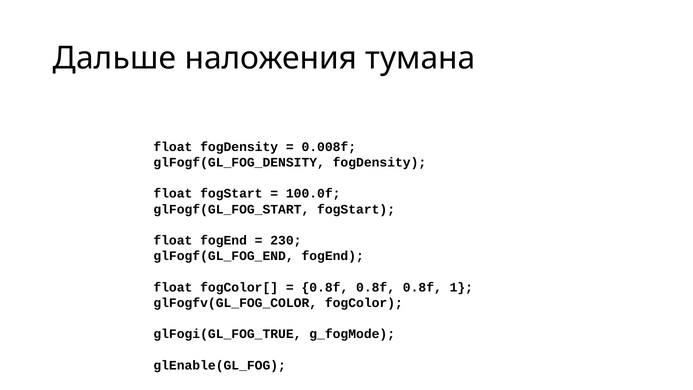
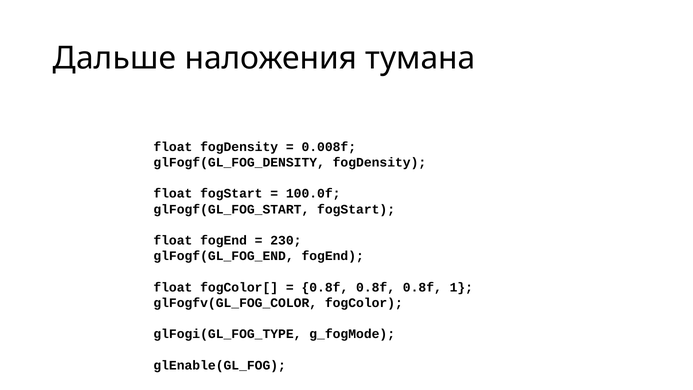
glFogi(GL_FOG_TRUE: glFogi(GL_FOG_TRUE -> glFogi(GL_FOG_TYPE
